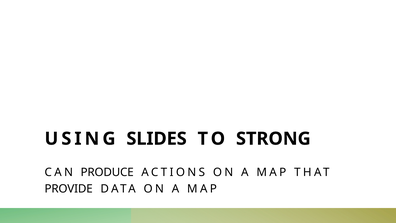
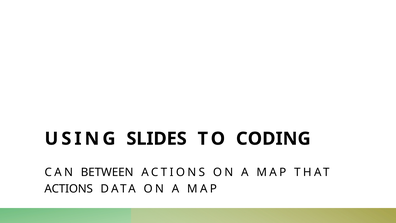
STRONG: STRONG -> CODING
PRODUCE: PRODUCE -> BETWEEN
PROVIDE at (69, 189): PROVIDE -> ACTIONS
